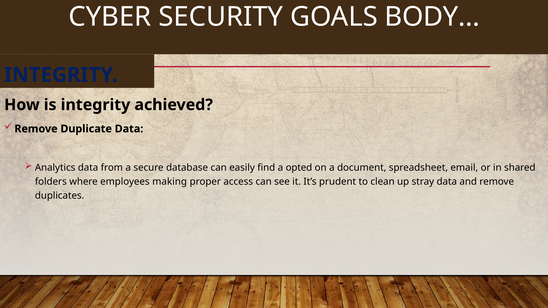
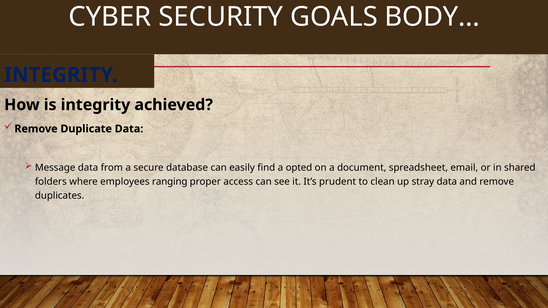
Analytics: Analytics -> Message
making: making -> ranging
